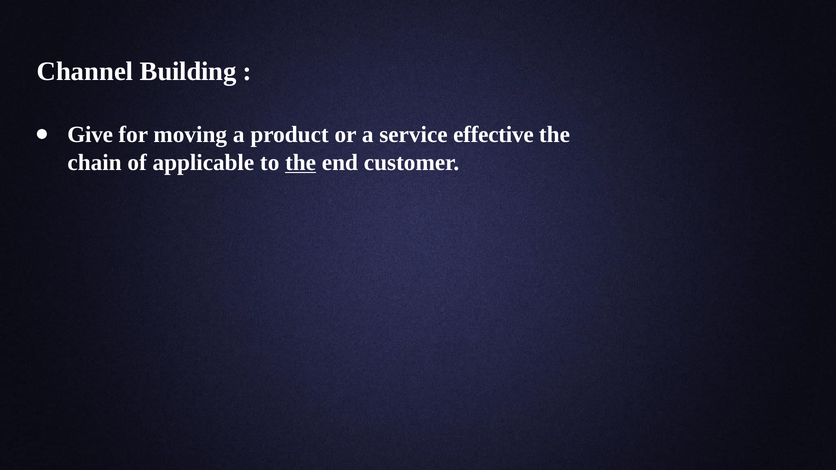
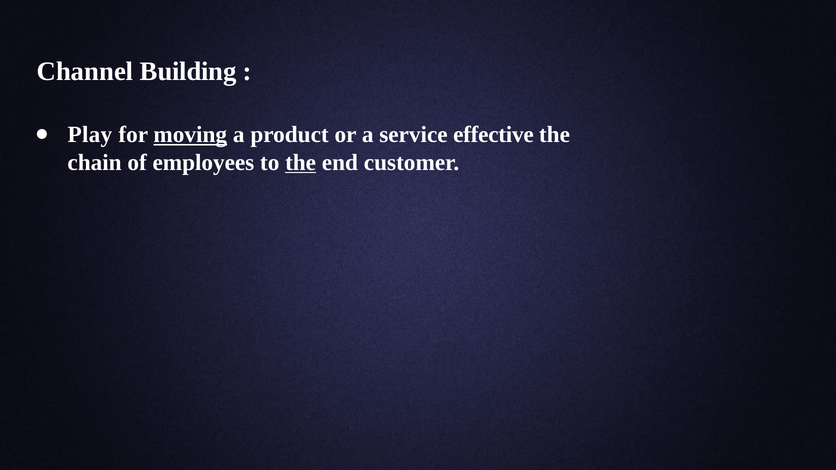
Give: Give -> Play
moving underline: none -> present
applicable: applicable -> employees
